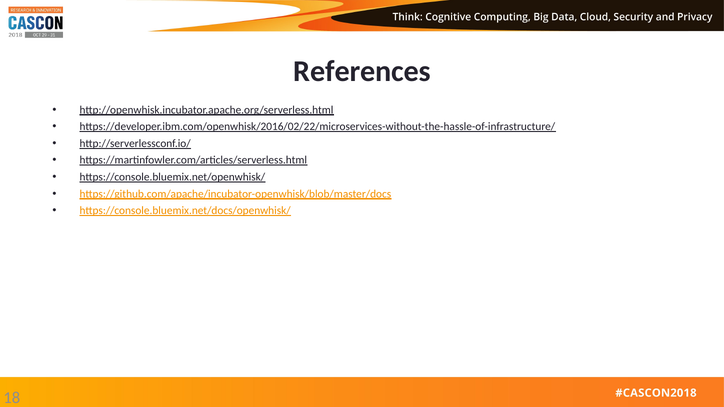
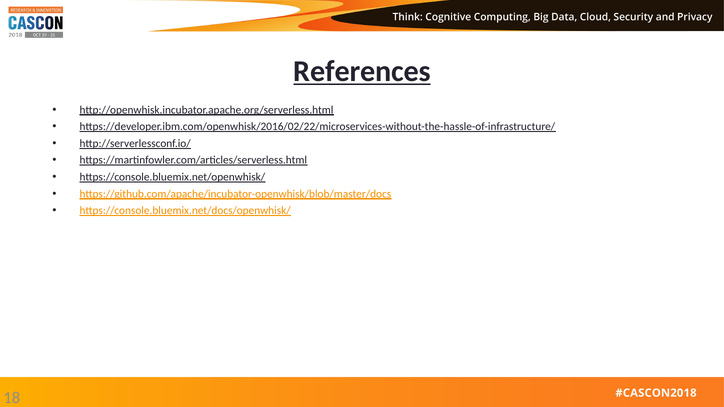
References underline: none -> present
